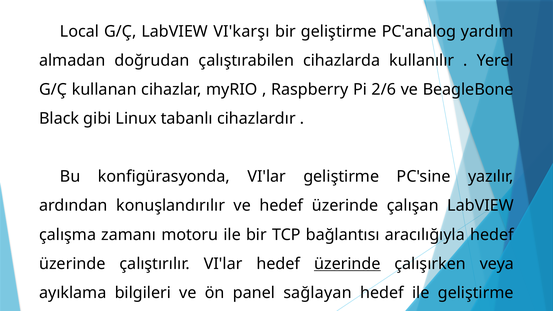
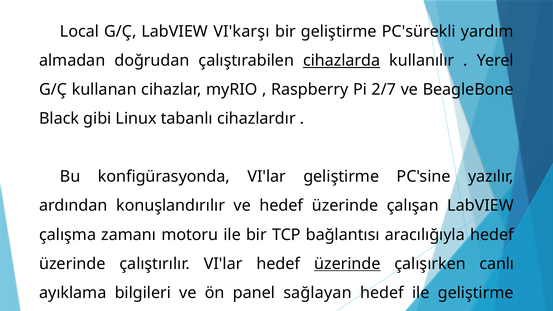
PC'analog: PC'analog -> PC'sürekli
cihazlarda underline: none -> present
2/6: 2/6 -> 2/7
çalışırken veya: veya -> canlı
